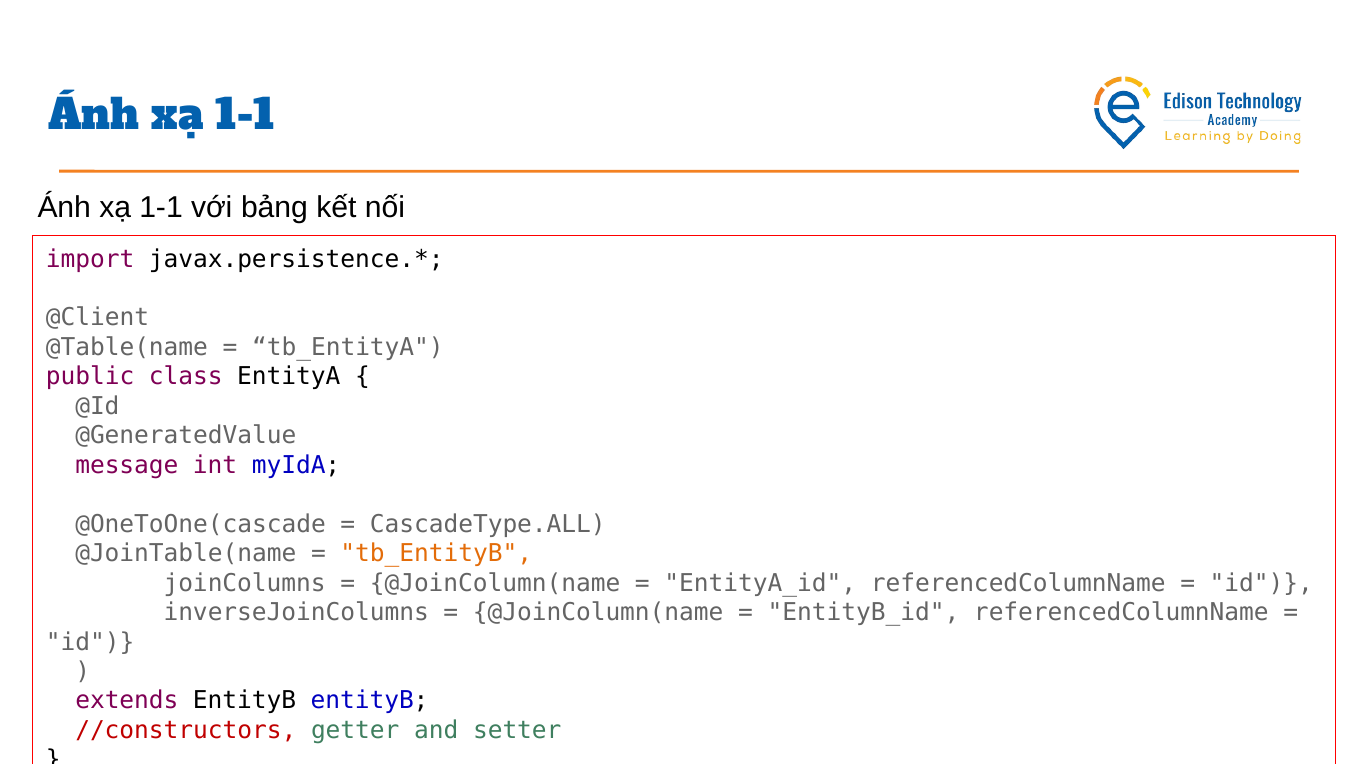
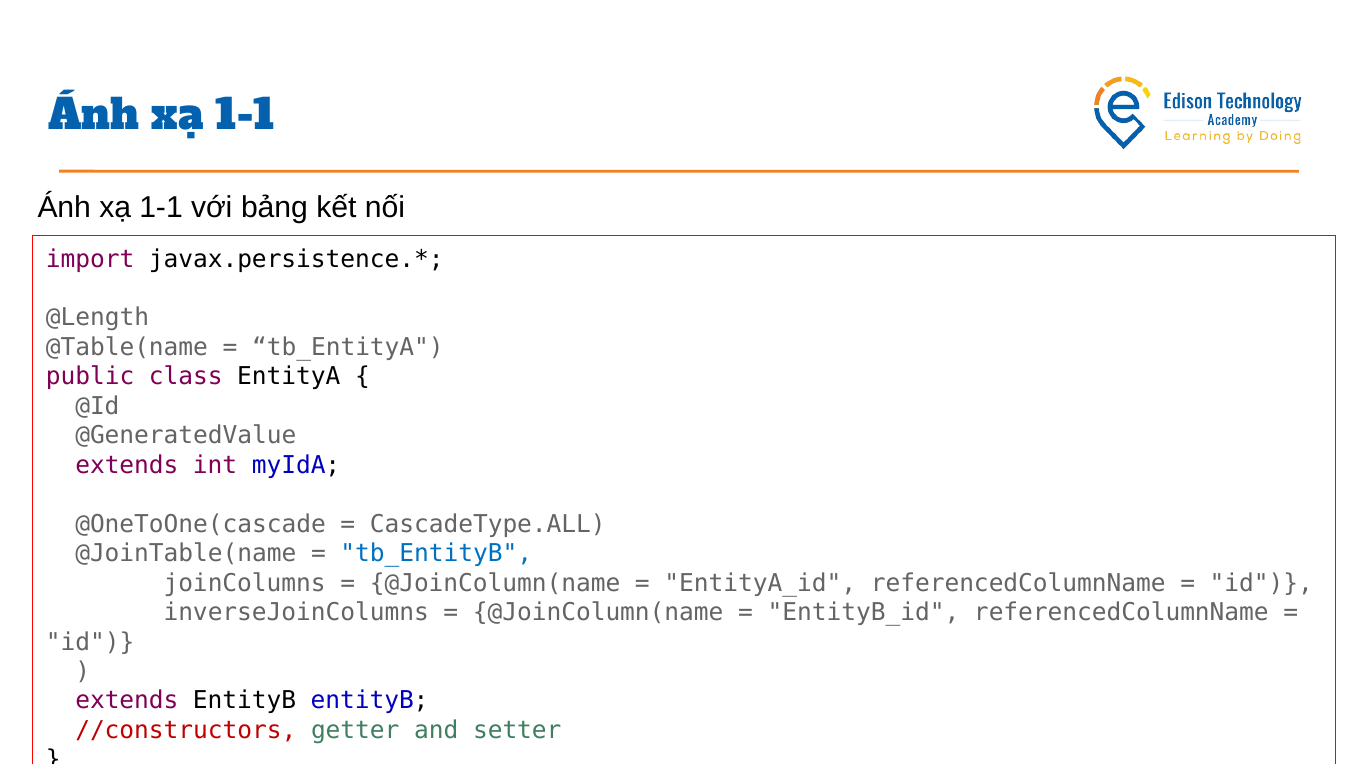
@Client: @Client -> @Length
message at (127, 465): message -> extends
tb_EntityB colour: orange -> blue
